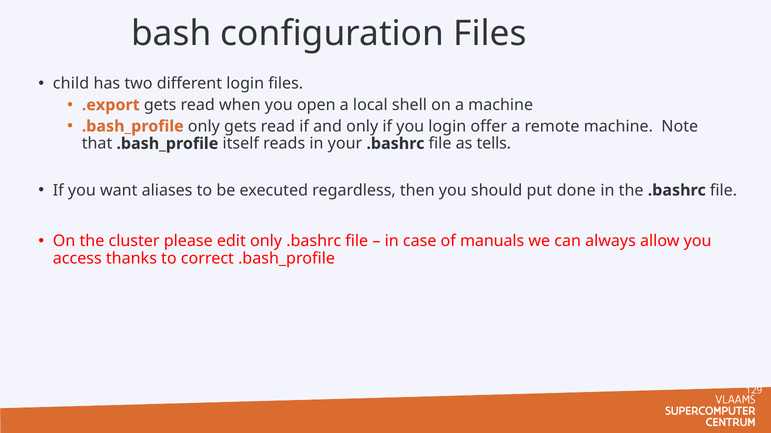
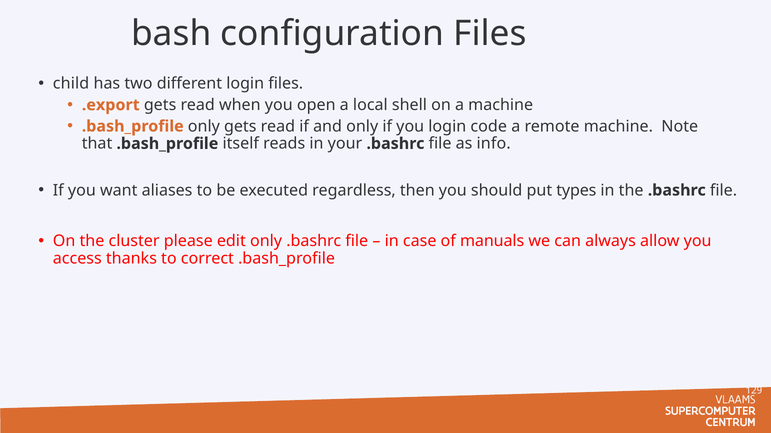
offer: offer -> code
tells: tells -> info
done: done -> types
